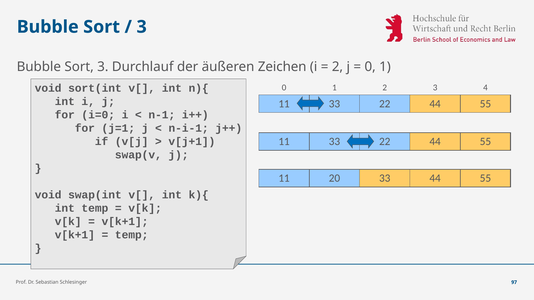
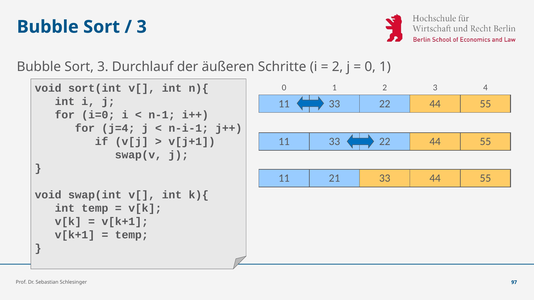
Zeichen: Zeichen -> Schritte
j=1: j=1 -> j=4
20: 20 -> 21
